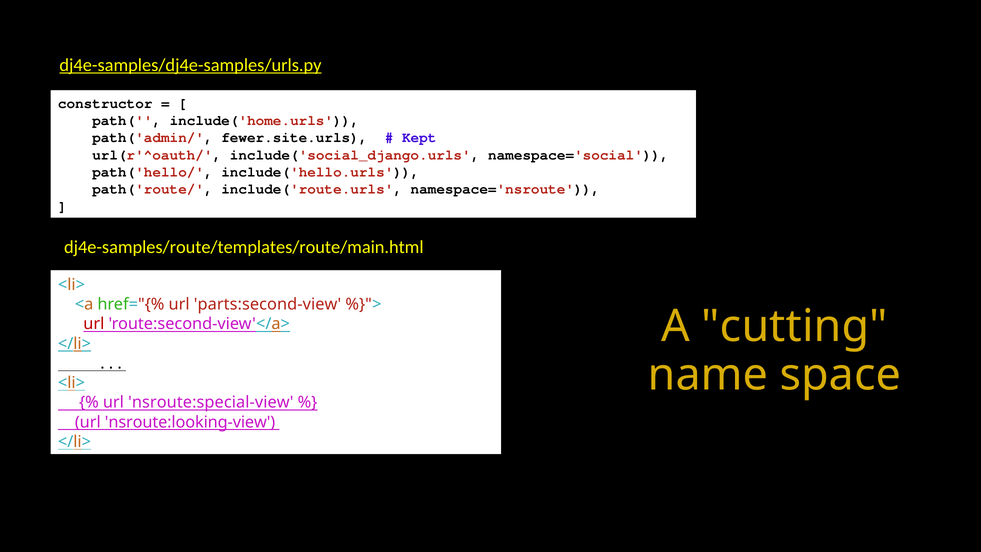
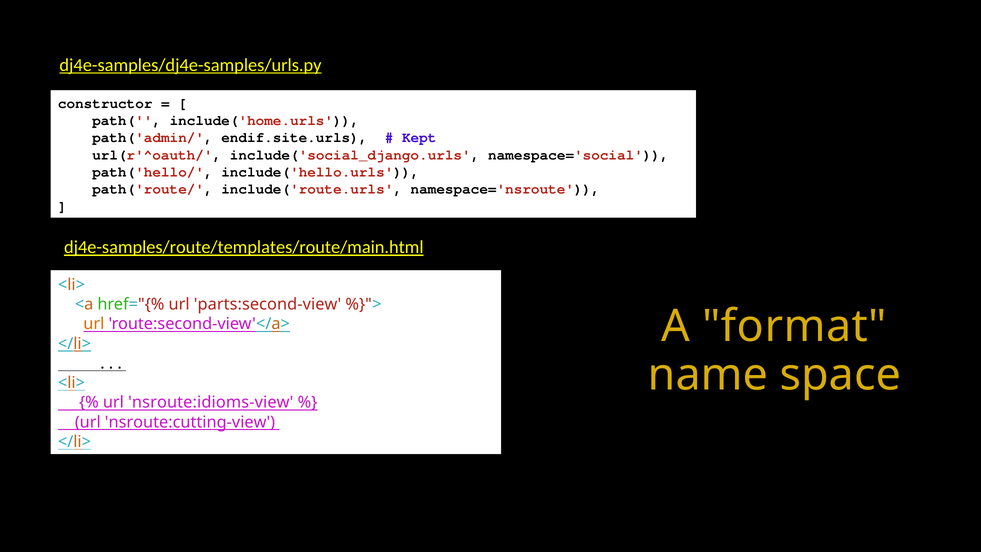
fewer.site.urls: fewer.site.urls -> endif.site.urls
dj4e-samples/route/templates/route/main.html underline: none -> present
cutting: cutting -> format
url at (94, 324) colour: red -> orange
nsroute:special-view: nsroute:special-view -> nsroute:idioms-view
nsroute:looking-view: nsroute:looking-view -> nsroute:cutting-view
